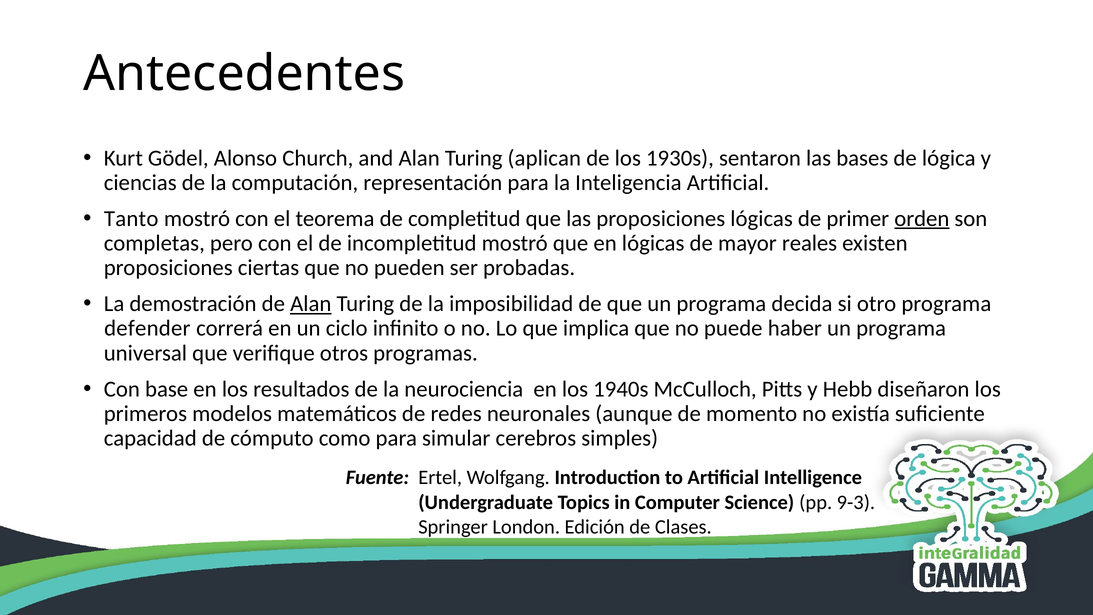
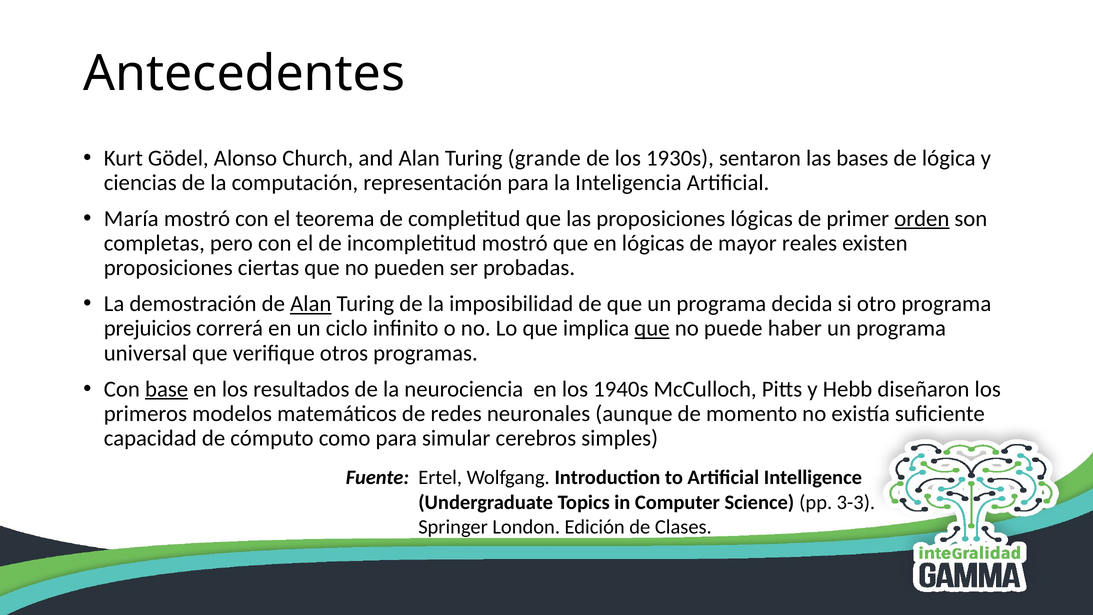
aplican: aplican -> grande
Tanto: Tanto -> María
defender: defender -> prejuicios
que at (652, 328) underline: none -> present
base underline: none -> present
9-3: 9-3 -> 3-3
